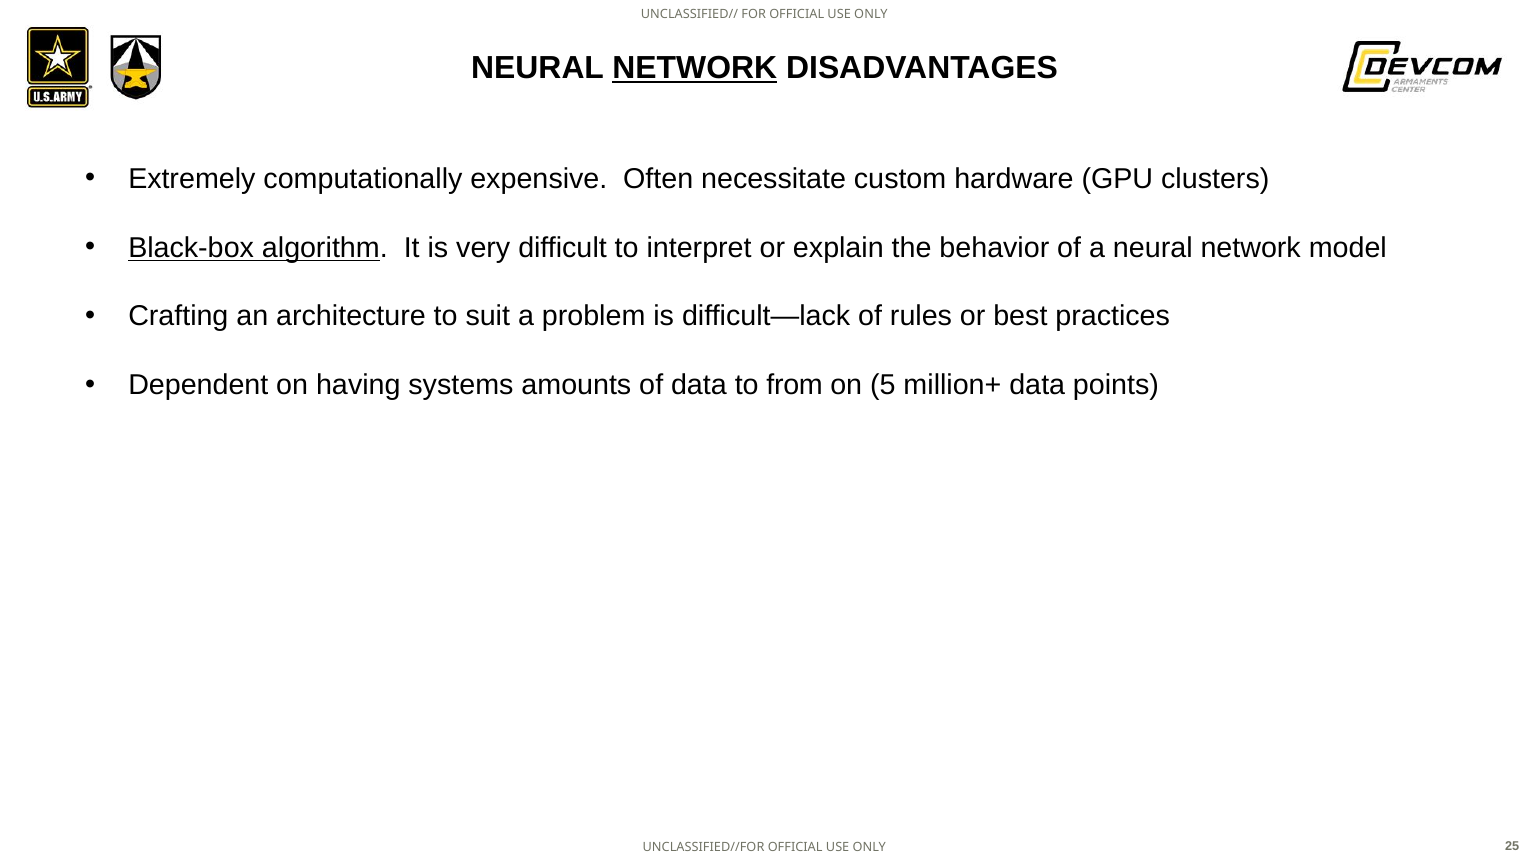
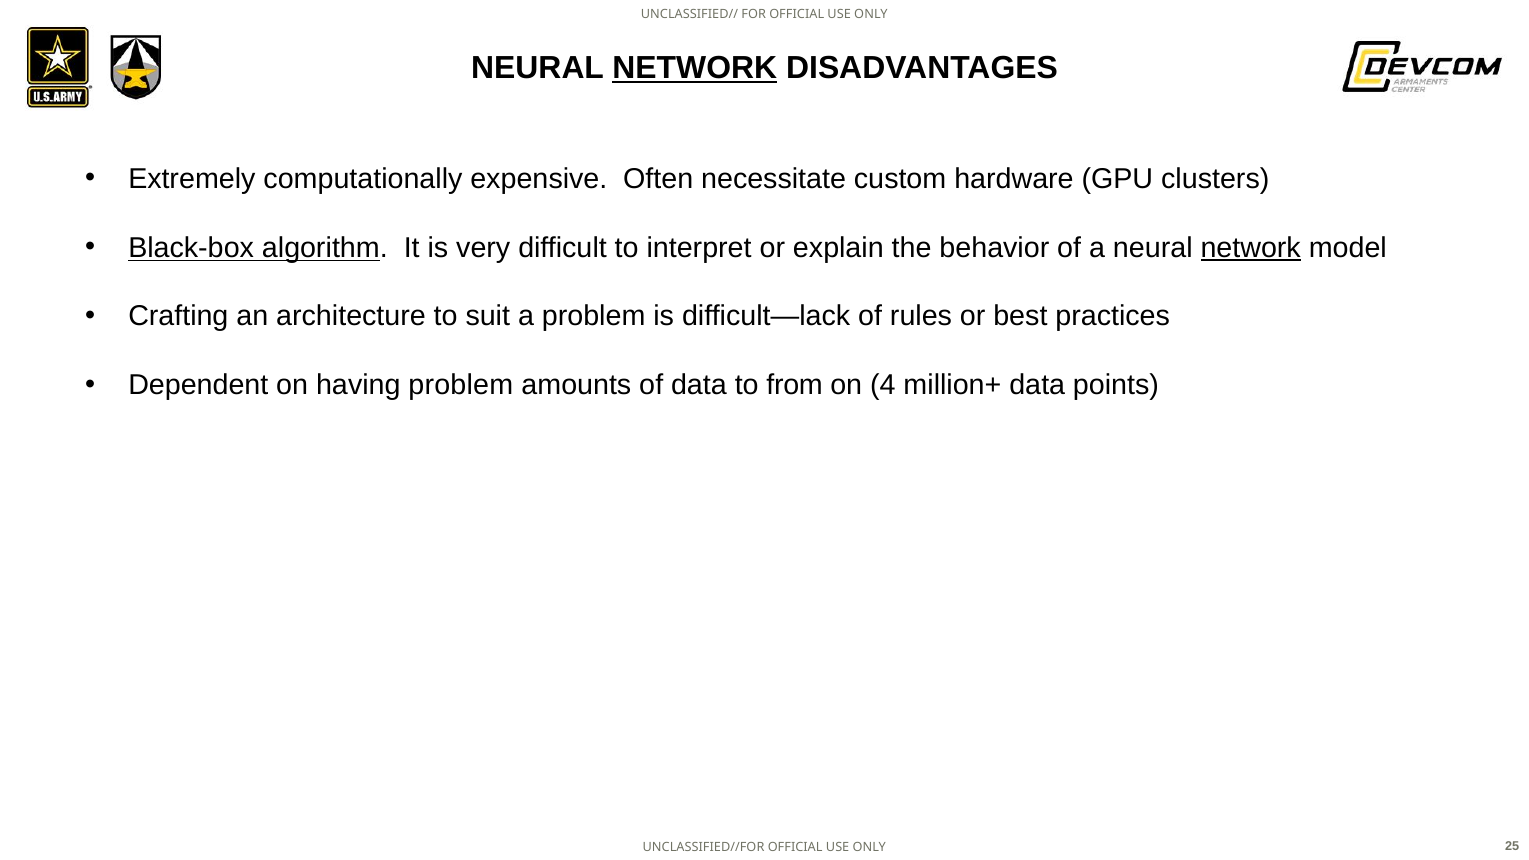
network at (1251, 248) underline: none -> present
having systems: systems -> problem
5: 5 -> 4
